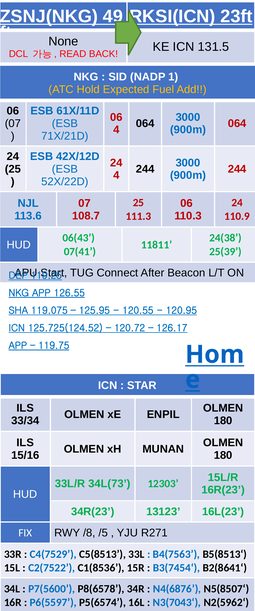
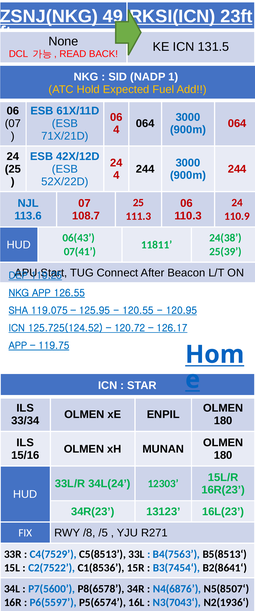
34L(73: 34L(73 -> 34L(24
N2(5962‘: N2(5962‘ -> N2(1936‘
